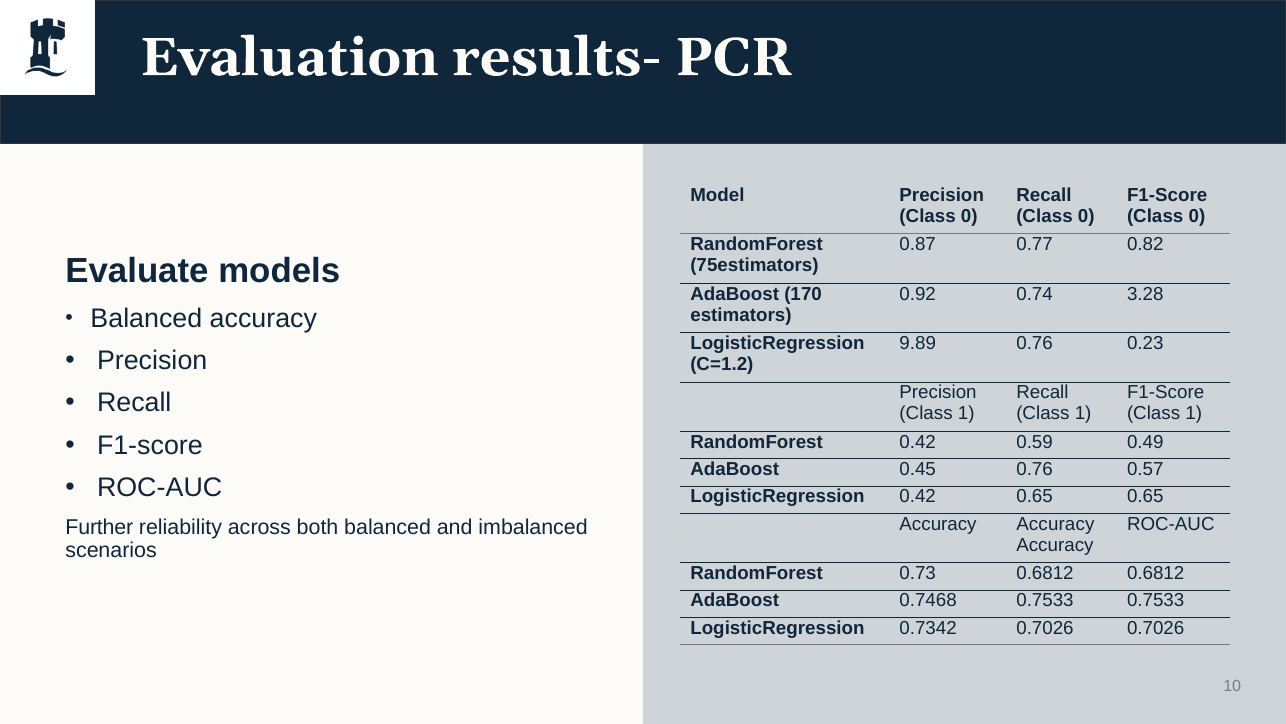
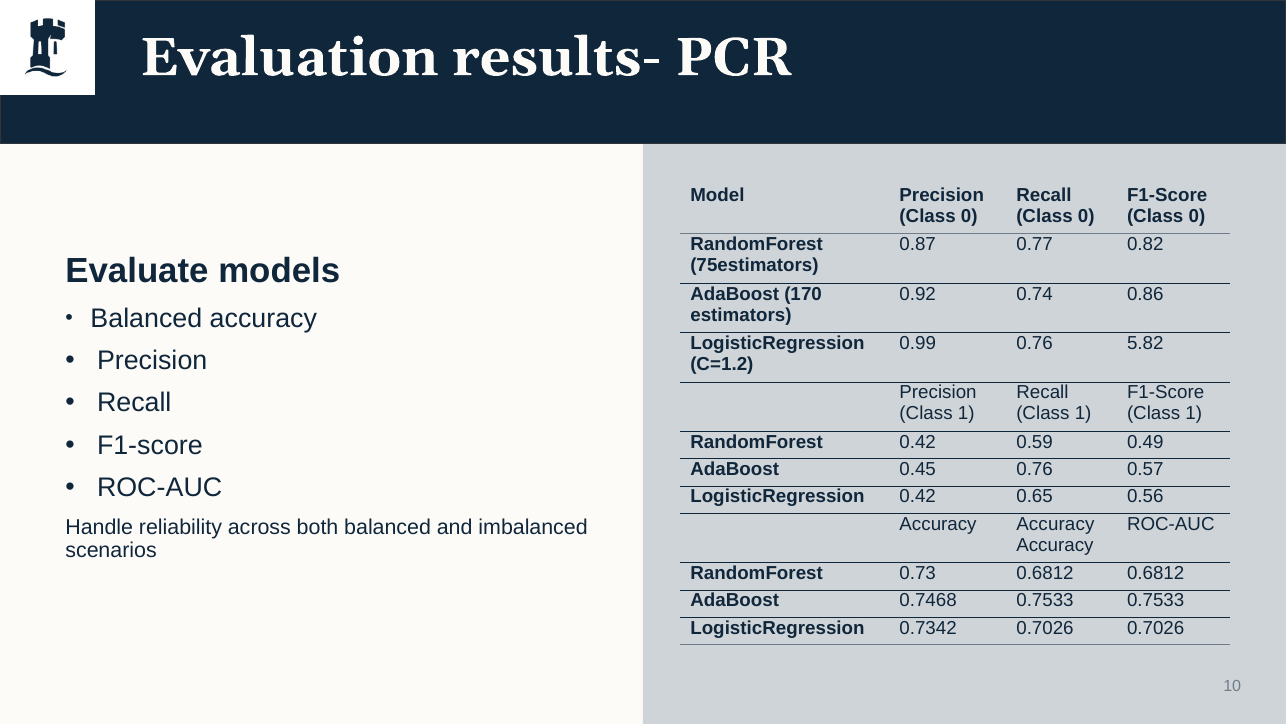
3.28: 3.28 -> 0.86
9.89: 9.89 -> 0.99
0.23: 0.23 -> 5.82
0.65 0.65: 0.65 -> 0.56
Further: Further -> Handle
